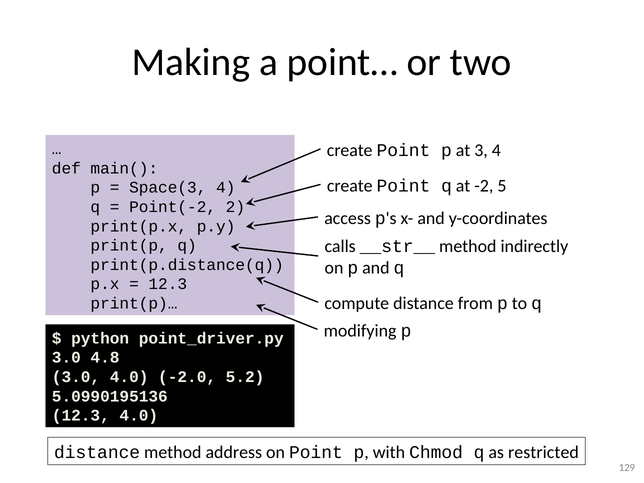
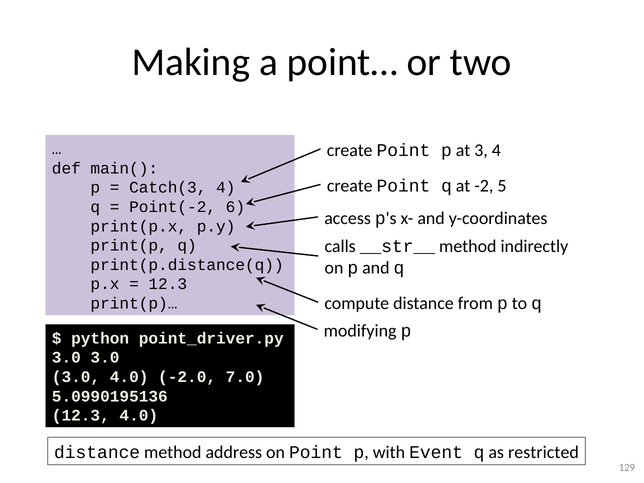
Space(3: Space(3 -> Catch(3
2: 2 -> 6
4.8 at (105, 358): 4.8 -> 3.0
5.2: 5.2 -> 7.0
Chmod: Chmod -> Event
